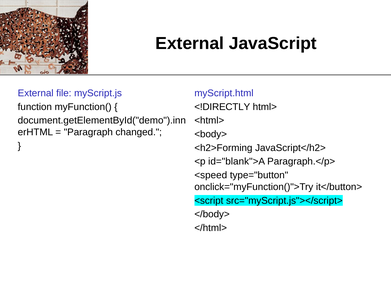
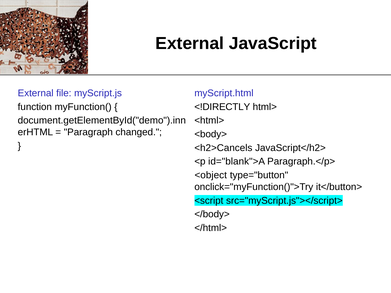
<h2>Forming: <h2>Forming -> <h2>Cancels
<speed: <speed -> <object
